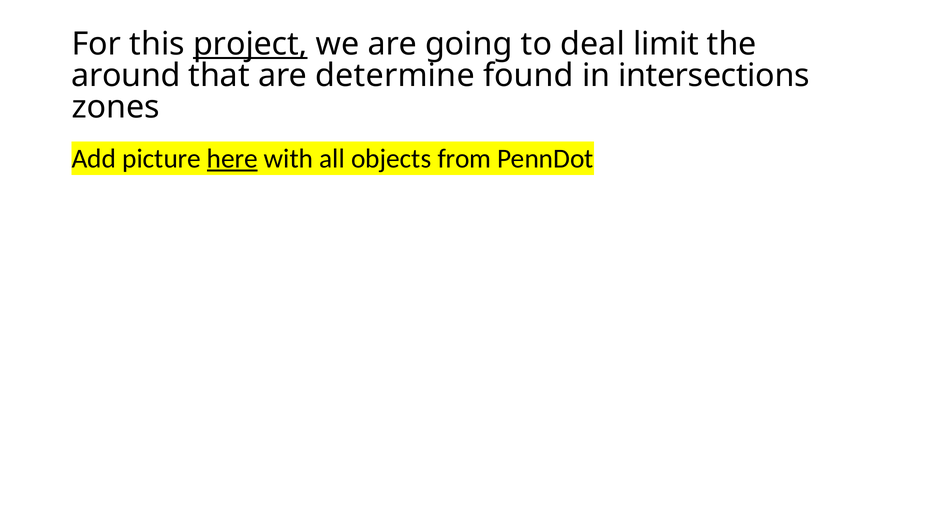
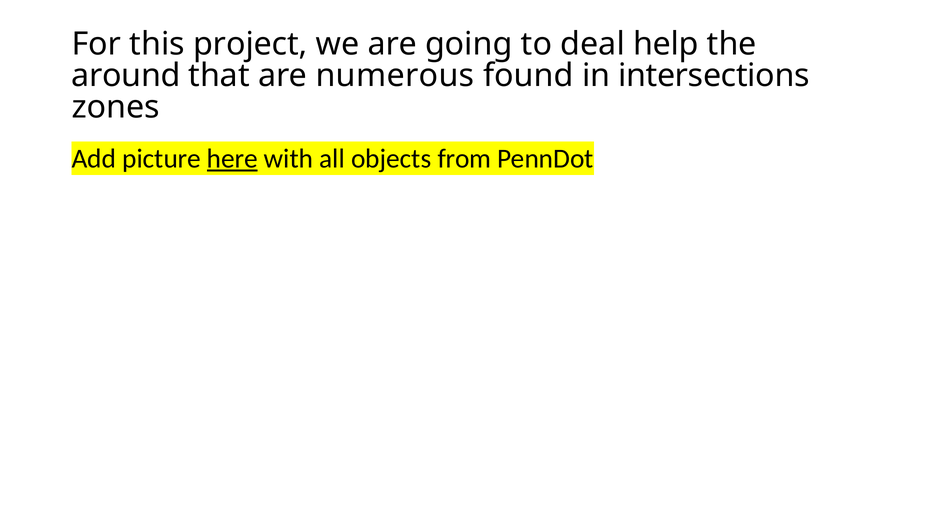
project underline: present -> none
limit: limit -> help
determine: determine -> numerous
